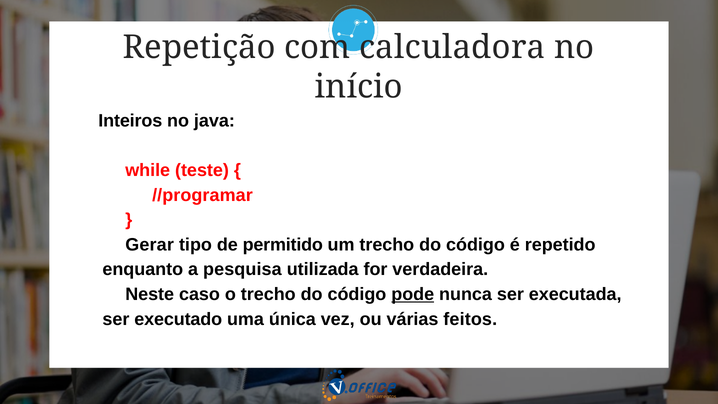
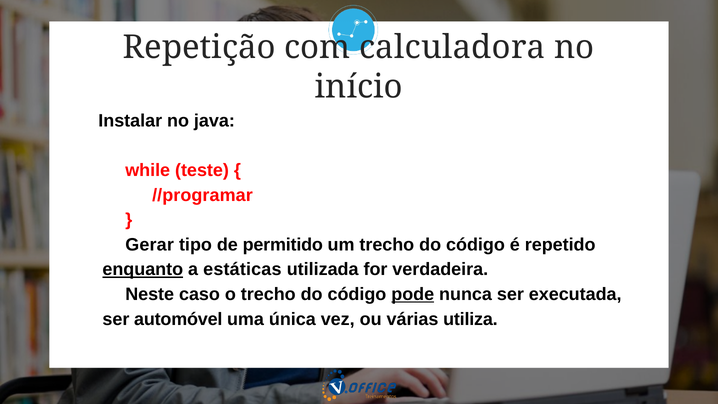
Inteiros: Inteiros -> Instalar
enquanto underline: none -> present
pesquisa: pesquisa -> estáticas
executado: executado -> automóvel
feitos: feitos -> utiliza
